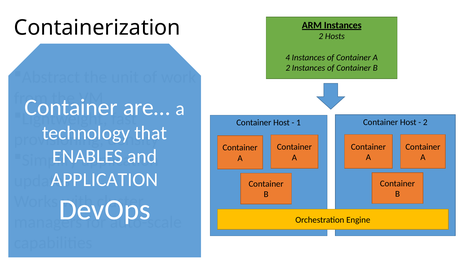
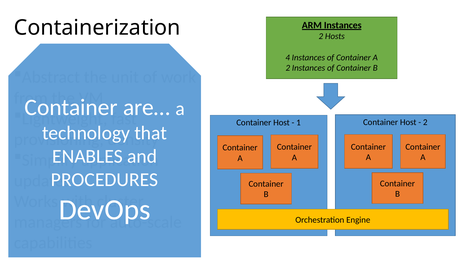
APPLICATION at (105, 180): APPLICATION -> PROCEDURES
